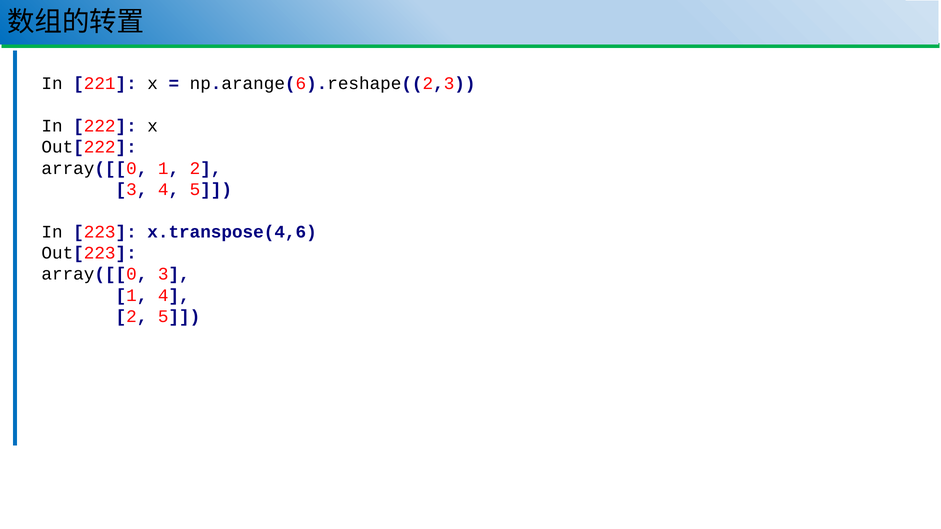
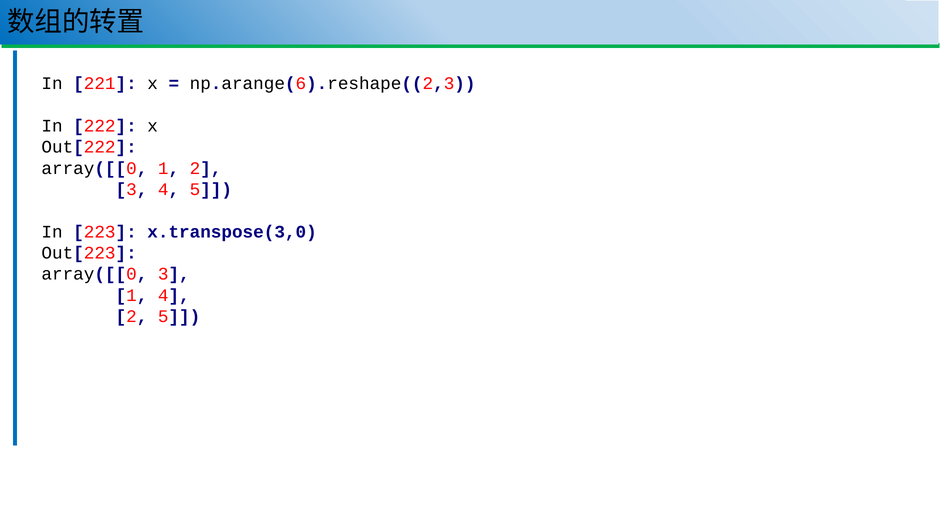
x.transpose(4,6: x.transpose(4,6 -> x.transpose(3,0
